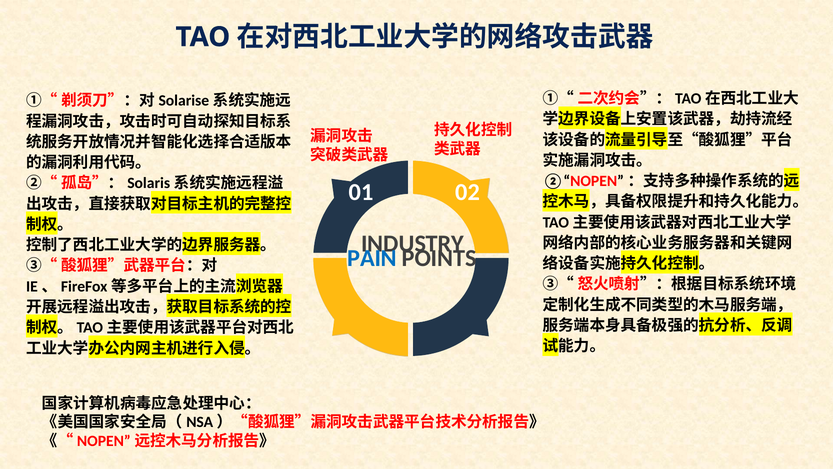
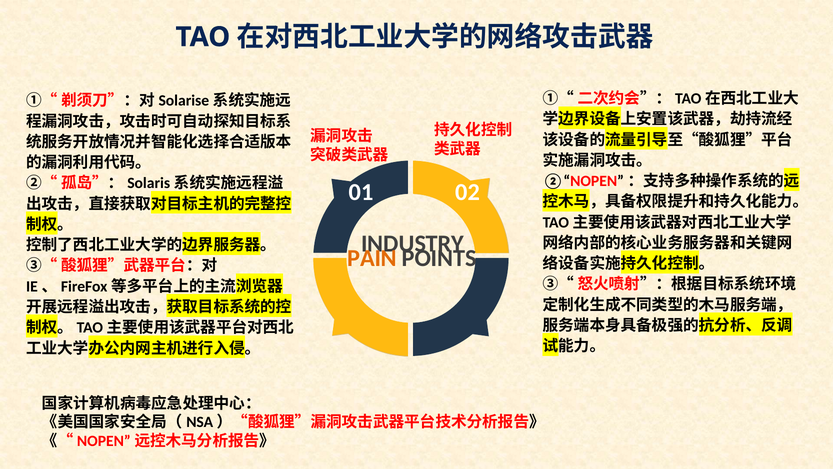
PAIN colour: blue -> orange
